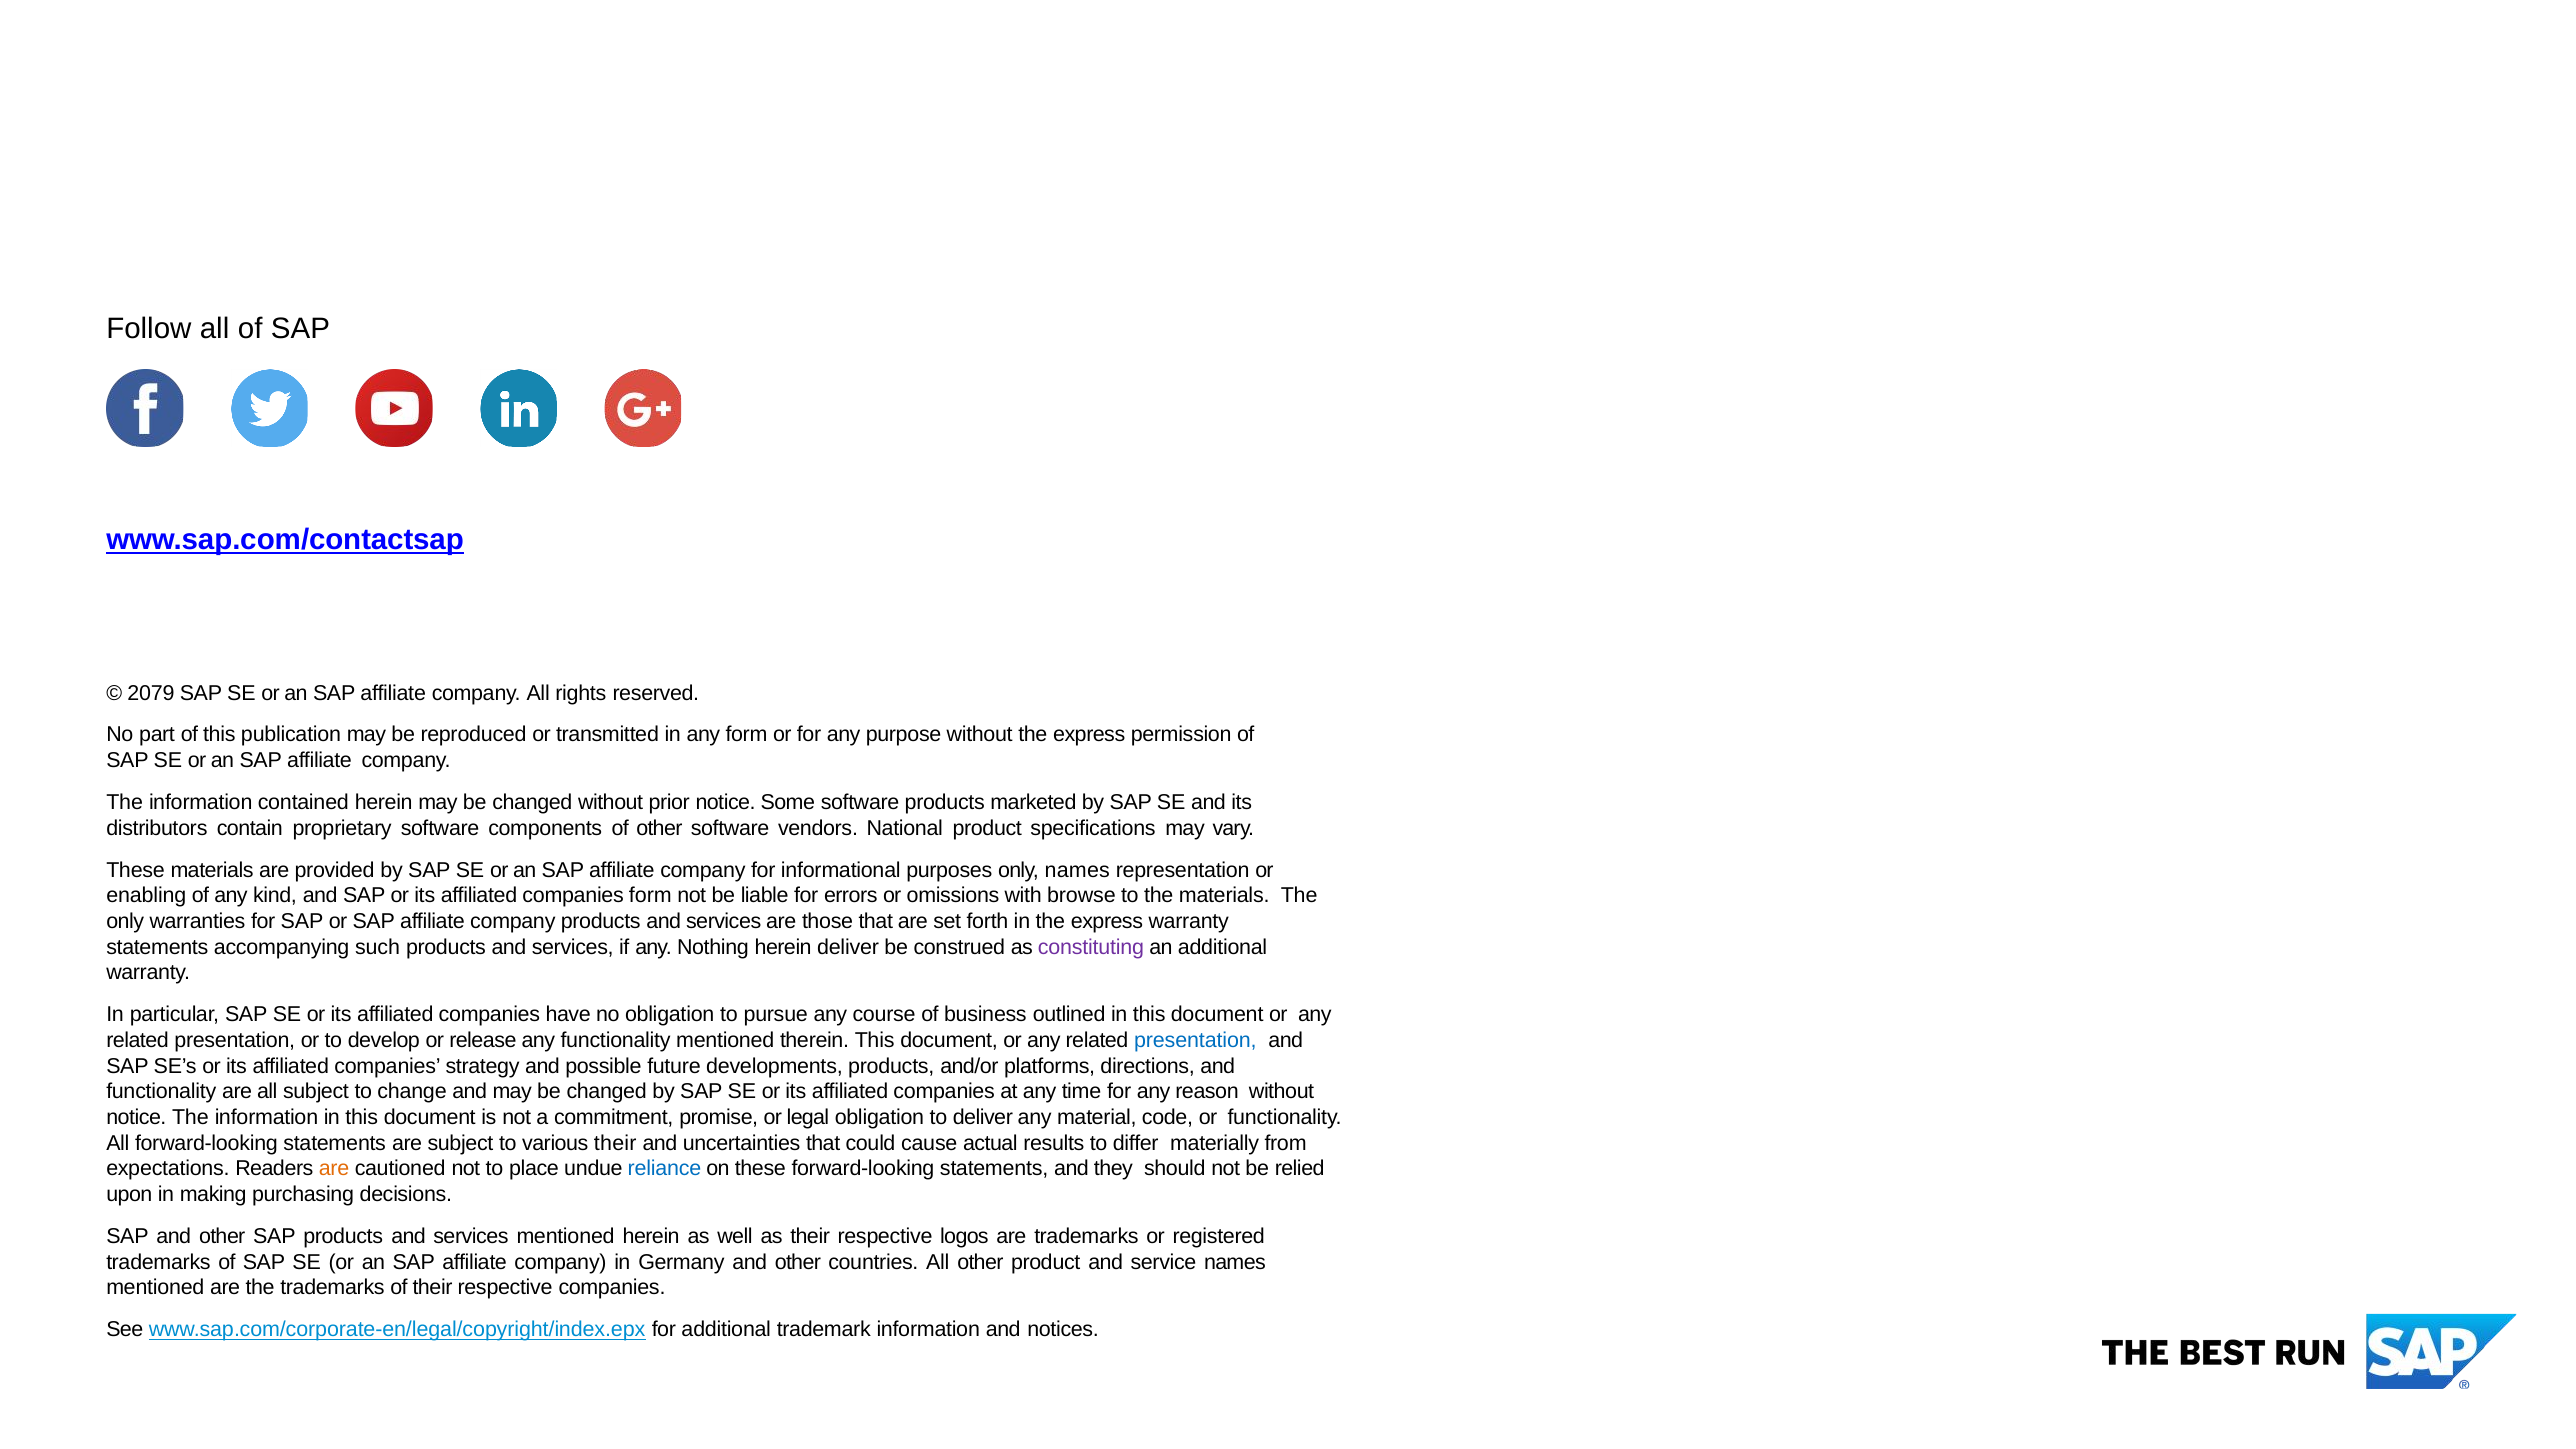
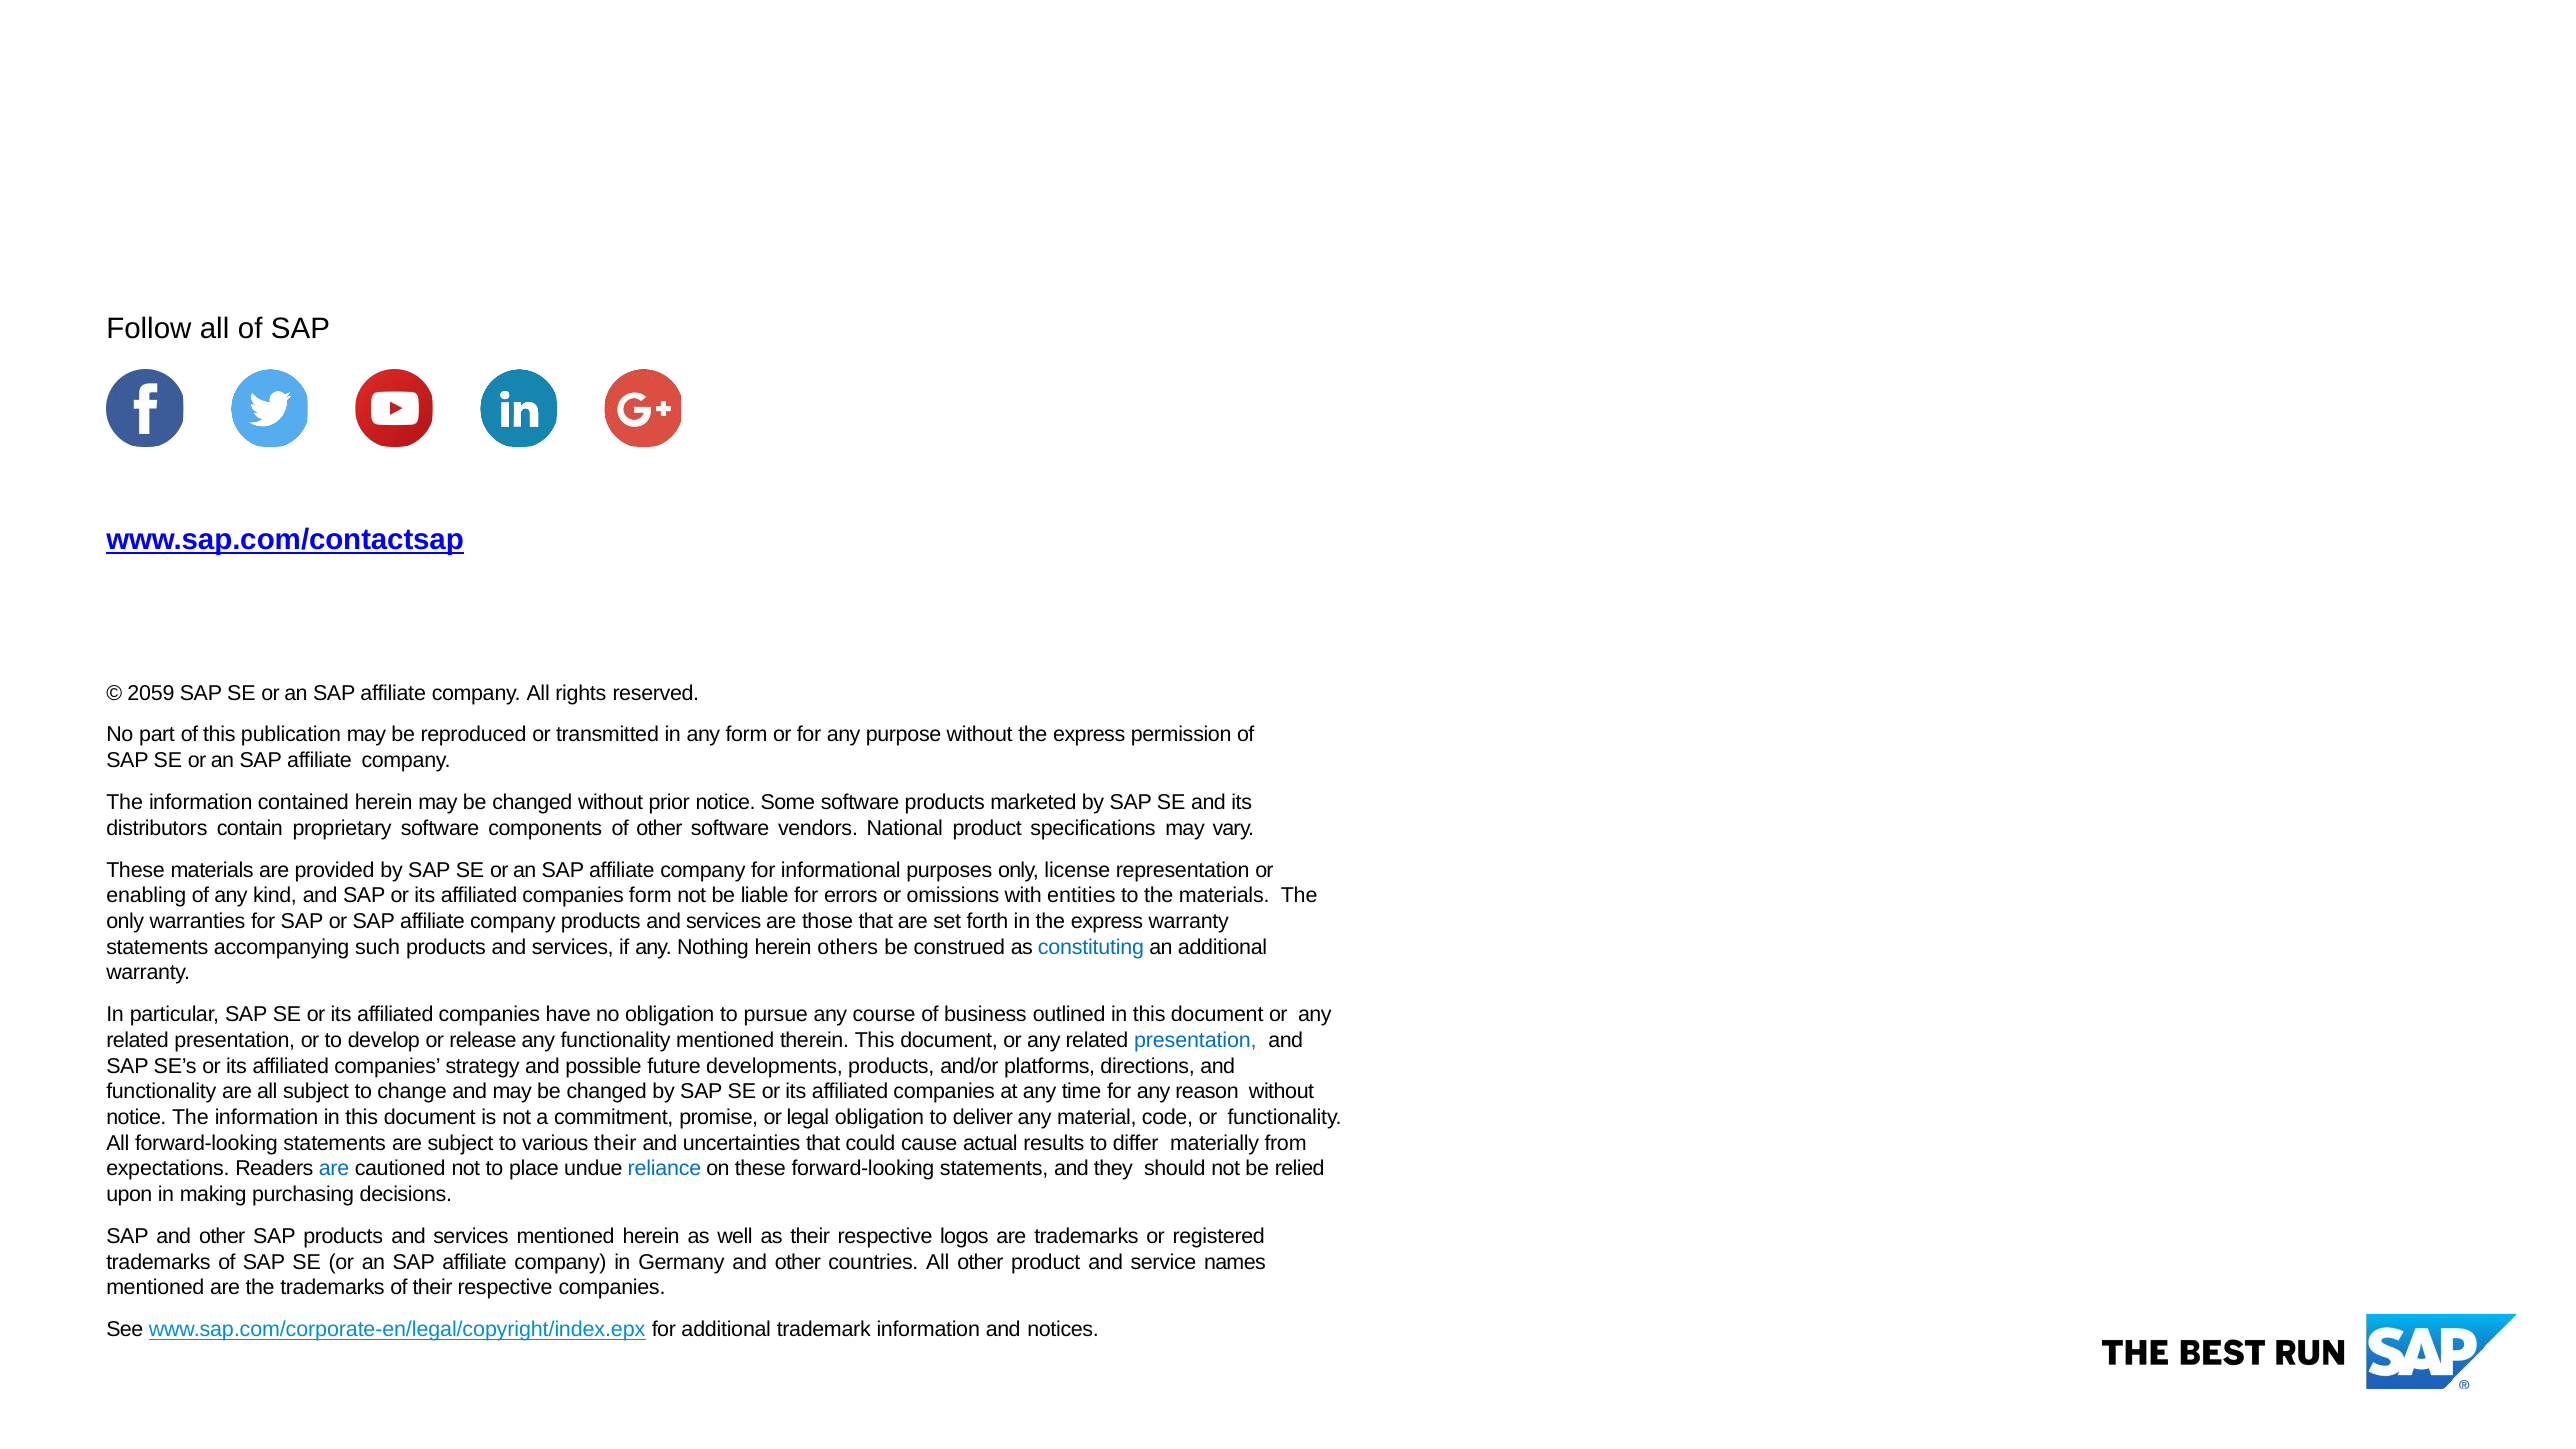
2079: 2079 -> 2059
only names: names -> license
browse: browse -> entities
herein deliver: deliver -> others
constituting colour: purple -> blue
are at (334, 1169) colour: orange -> blue
